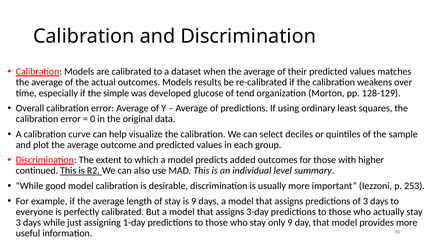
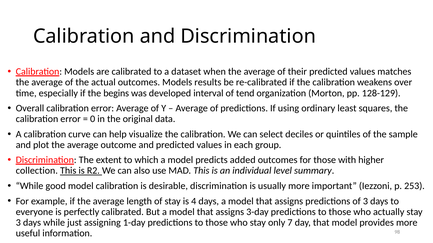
simple: simple -> begins
glucose: glucose -> interval
continued: continued -> collection
is 9: 9 -> 4
only 9: 9 -> 7
